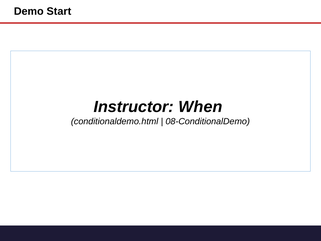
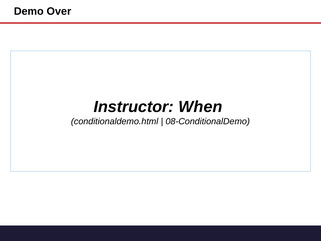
Start: Start -> Over
